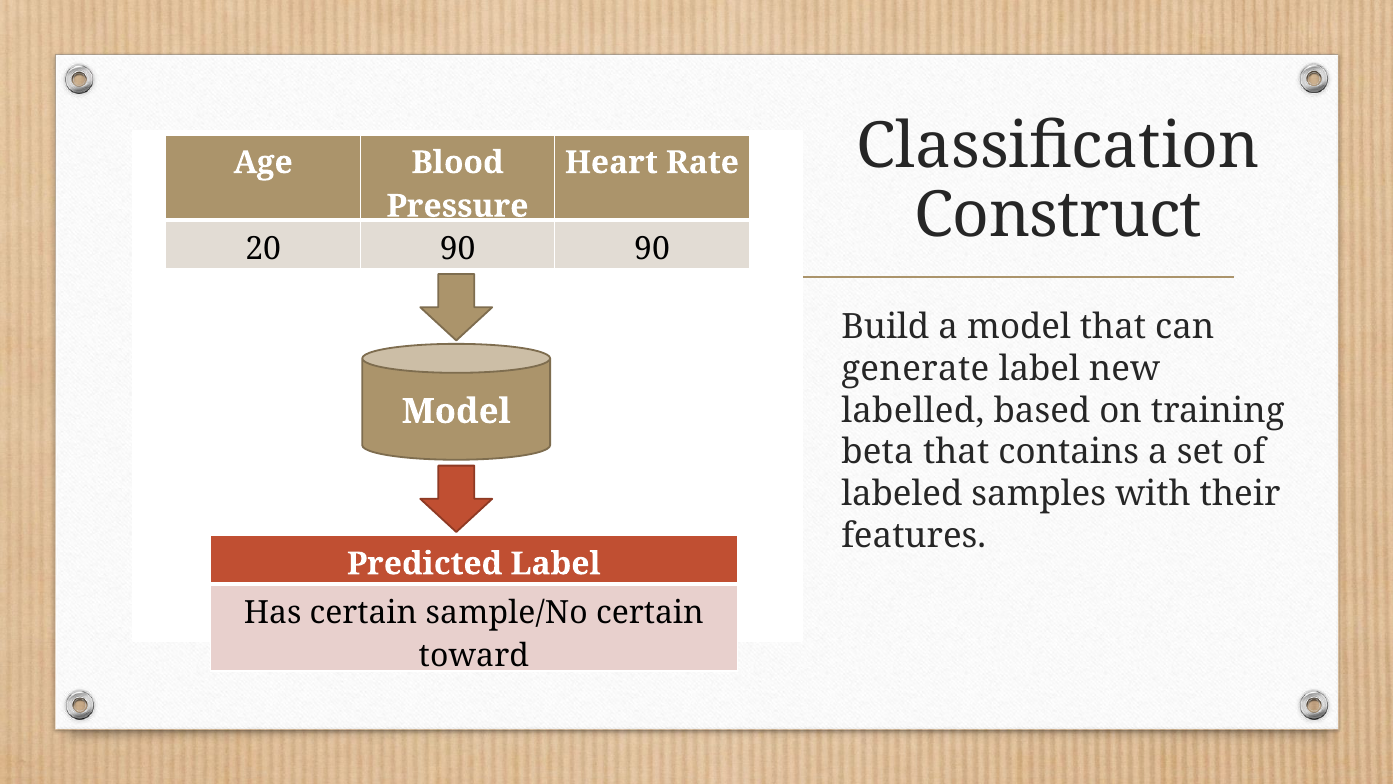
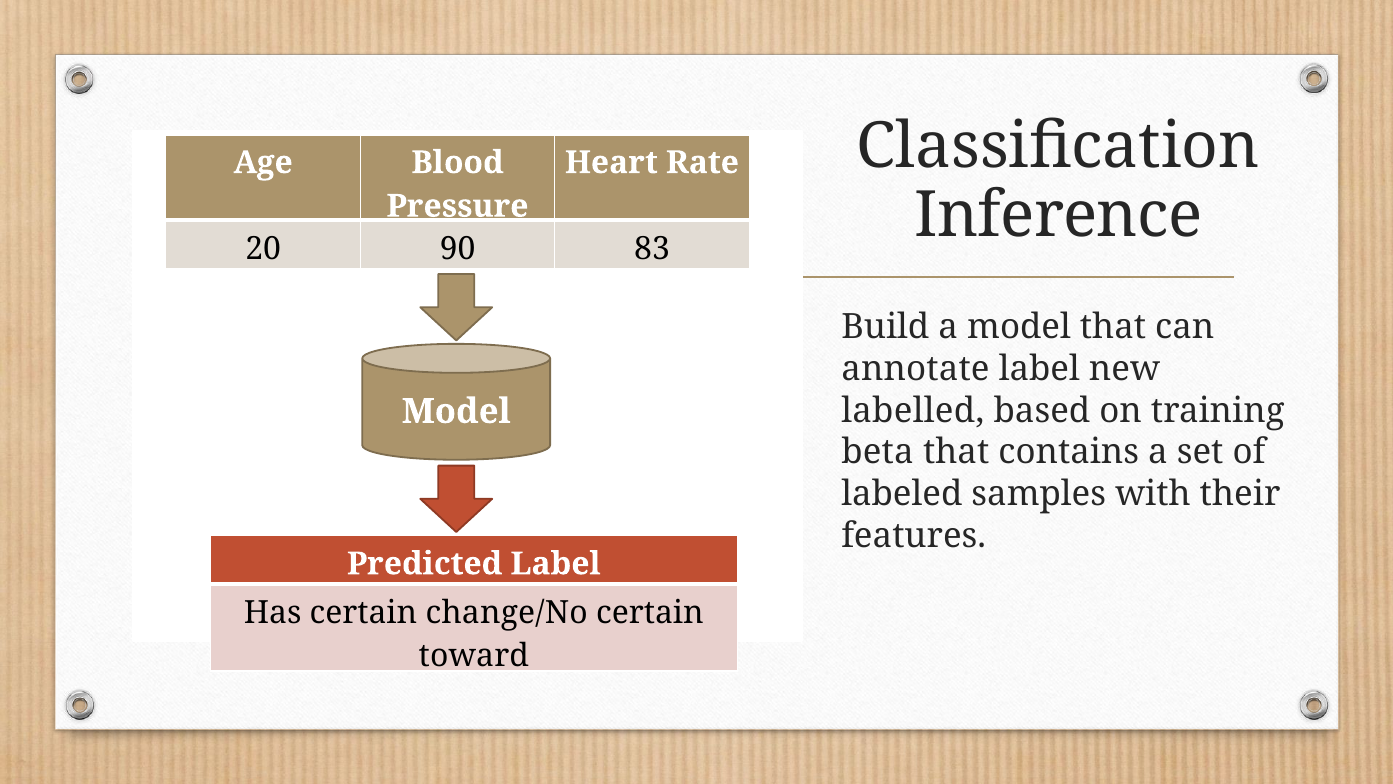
Construct: Construct -> Inference
90 90: 90 -> 83
generate: generate -> annotate
sample/No: sample/No -> change/No
